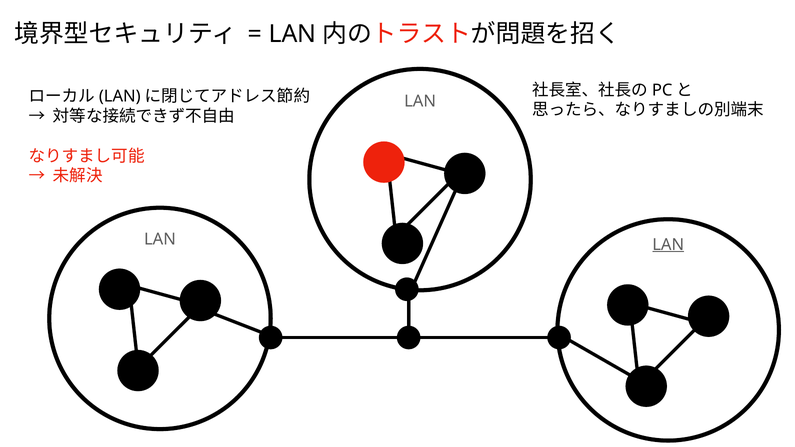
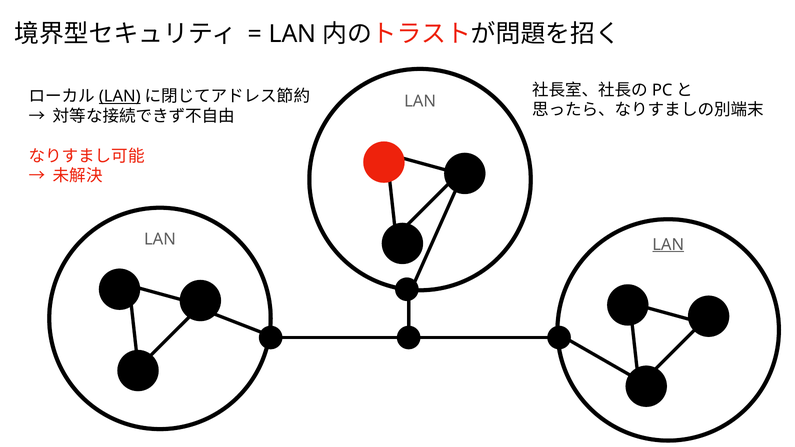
LAN at (120, 97) underline: none -> present
